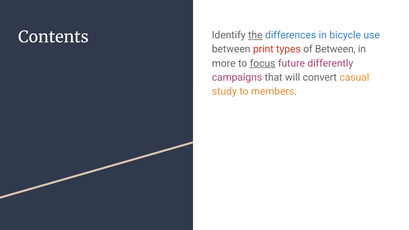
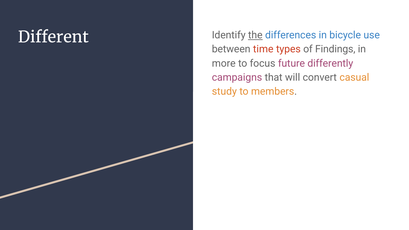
Contents: Contents -> Different
print: print -> time
of Between: Between -> Findings
focus underline: present -> none
